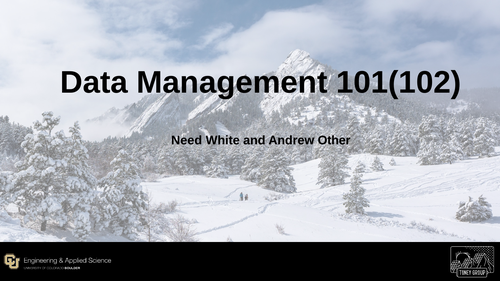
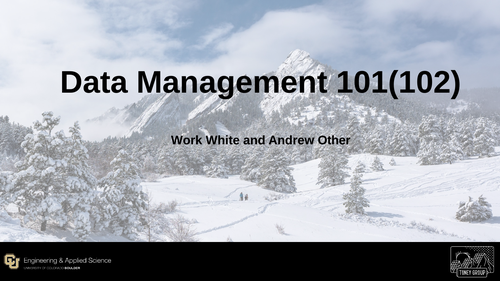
Need: Need -> Work
